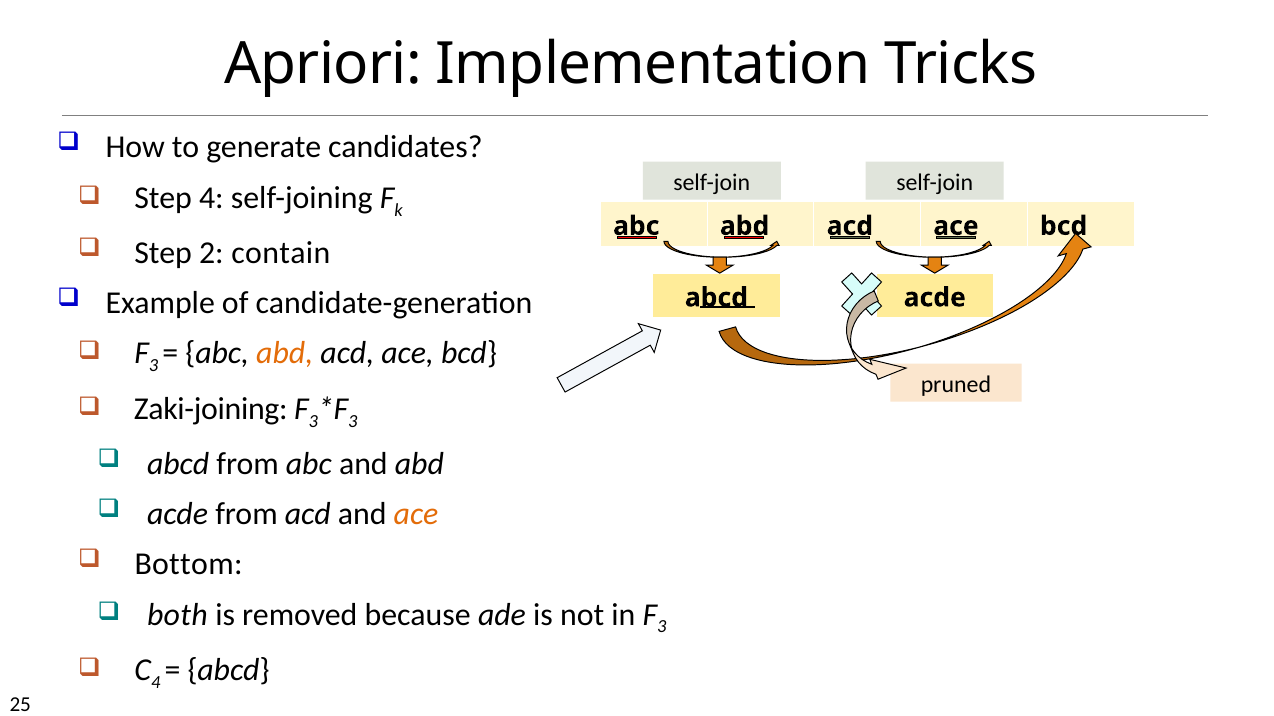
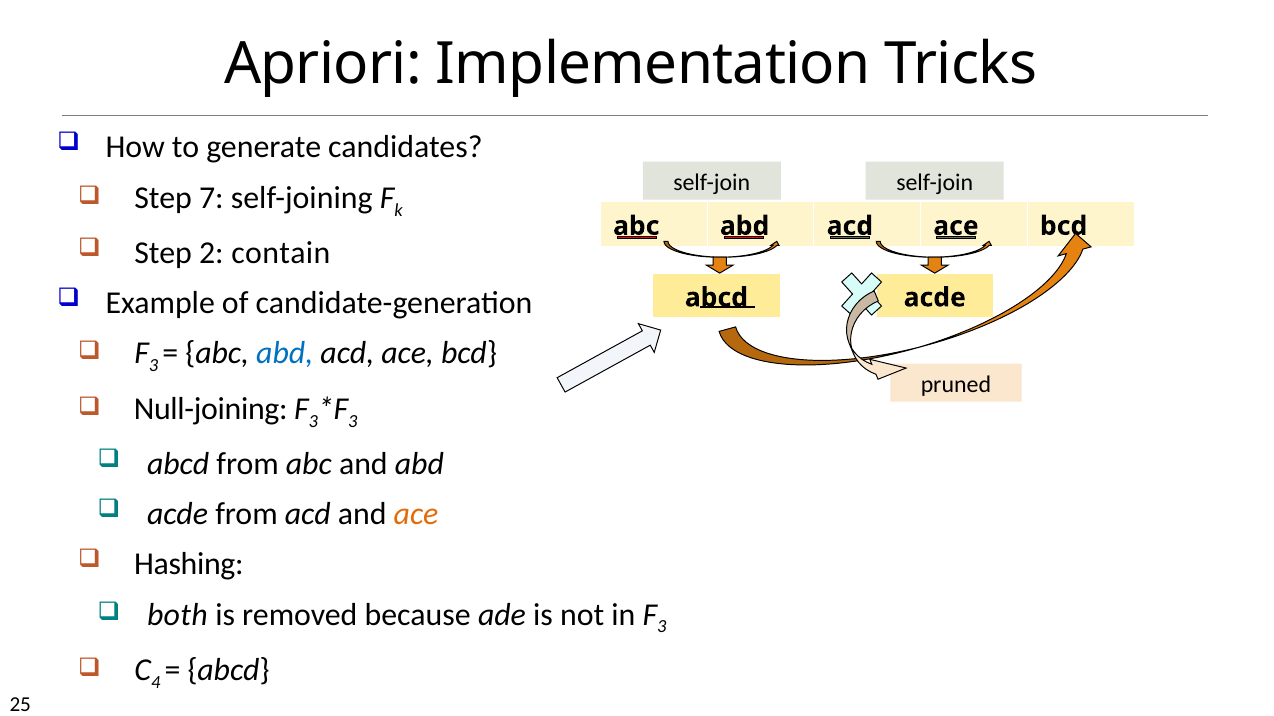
Step 4: 4 -> 7
abd at (285, 353) colour: orange -> blue
Zaki-joining: Zaki-joining -> Null-joining
Bottom: Bottom -> Hashing
